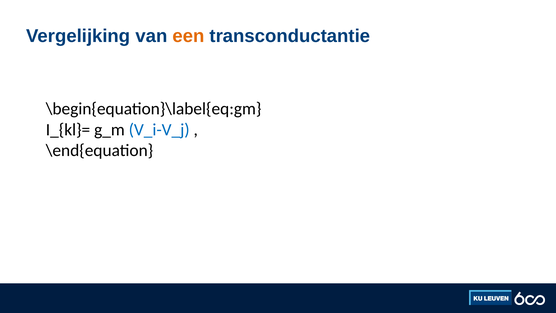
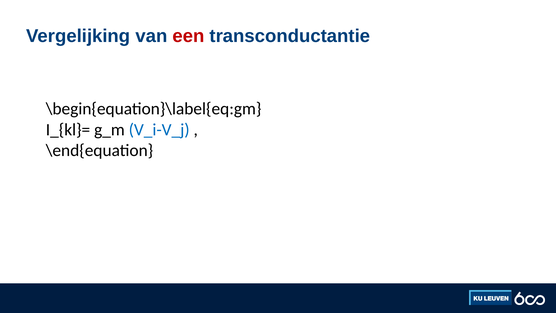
een colour: orange -> red
